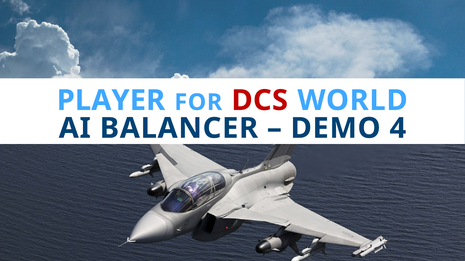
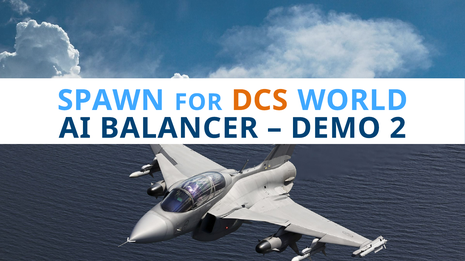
PLAYER: PLAYER -> SPAWN
DCS colour: red -> orange
4: 4 -> 2
